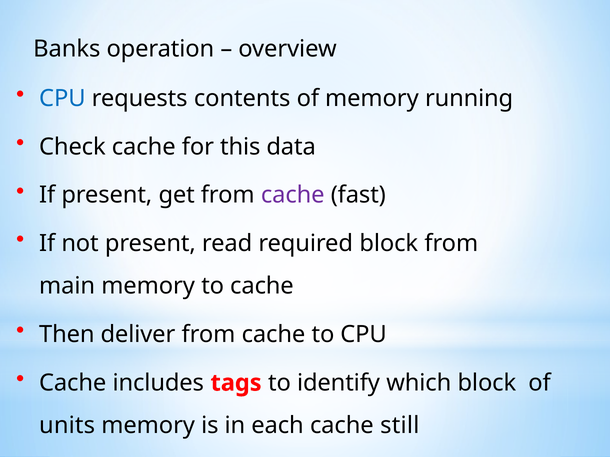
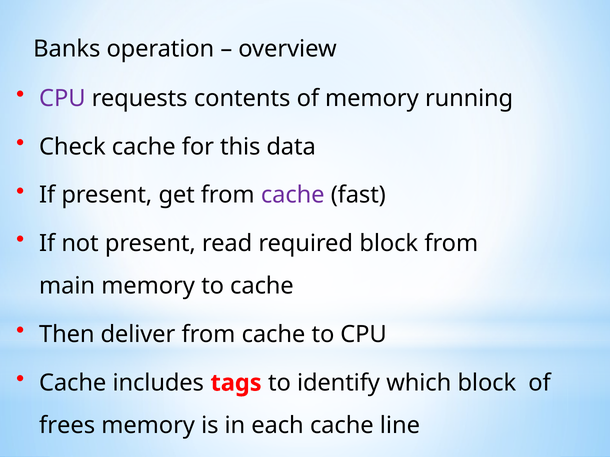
CPU at (62, 98) colour: blue -> purple
units: units -> frees
still: still -> line
